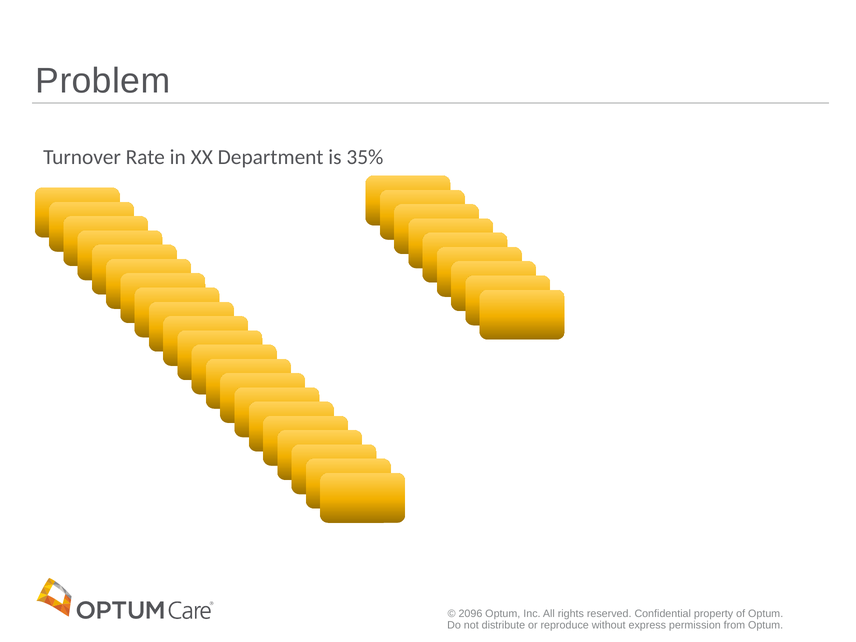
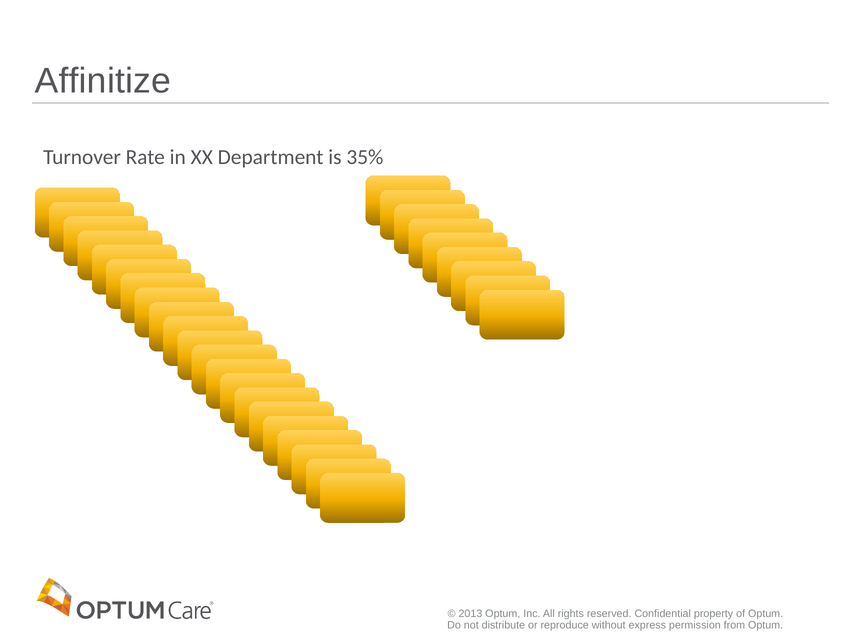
Problem: Problem -> Affinitize
2096: 2096 -> 2013
